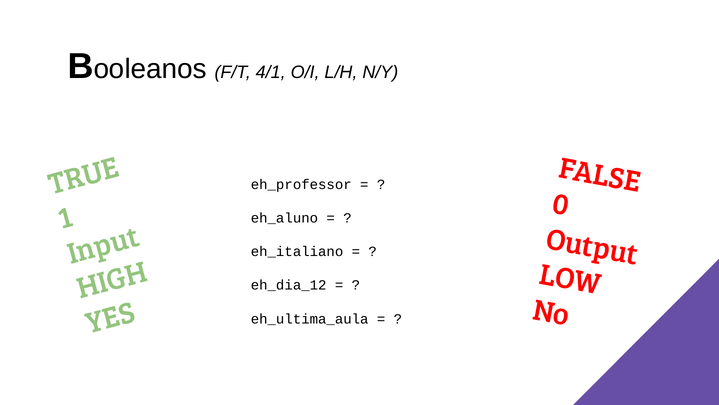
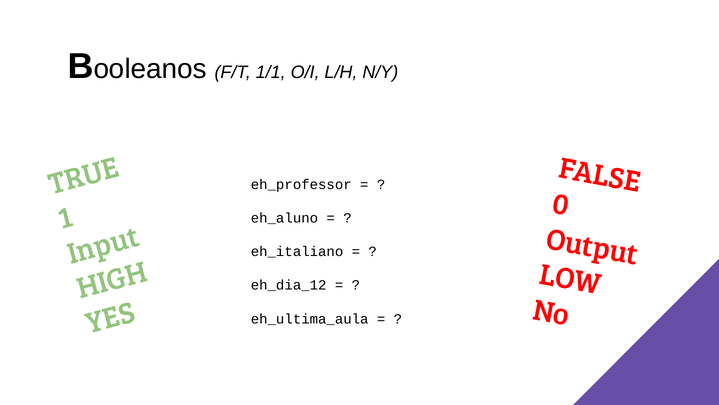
4/1: 4/1 -> 1/1
